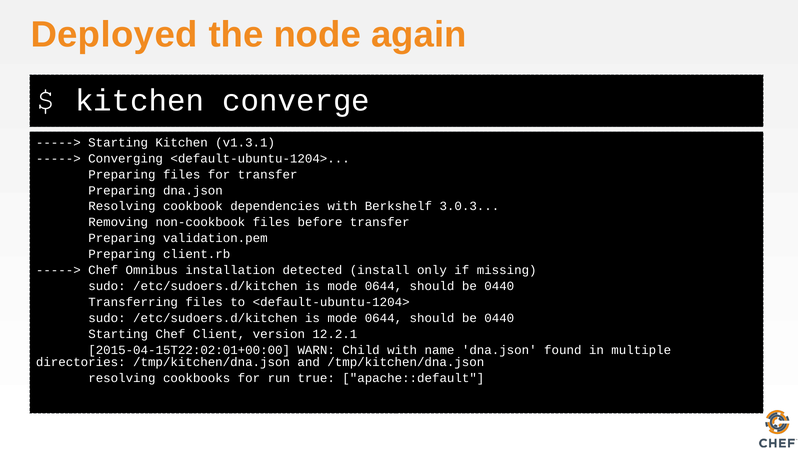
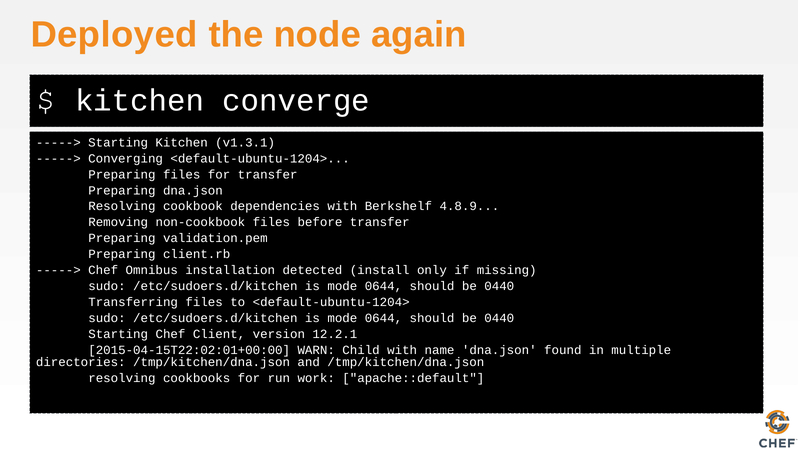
3.0.3: 3.0.3 -> 4.8.9
true: true -> work
